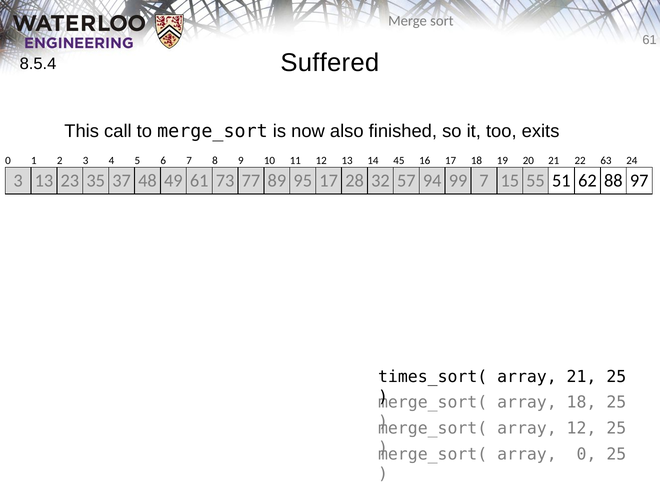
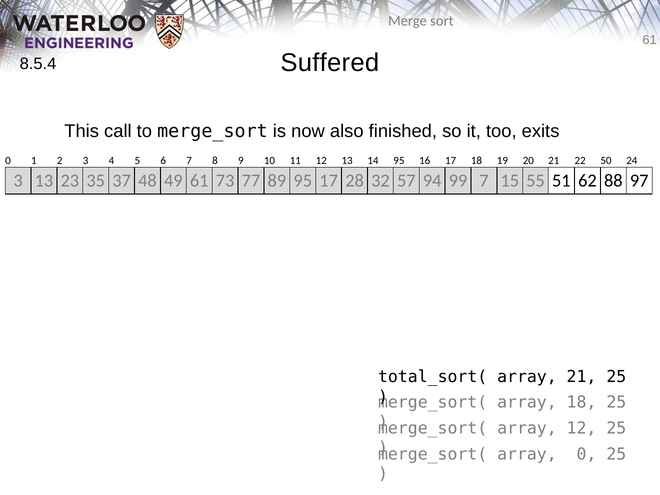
14 45: 45 -> 95
63: 63 -> 50
times_sort(: times_sort( -> total_sort(
